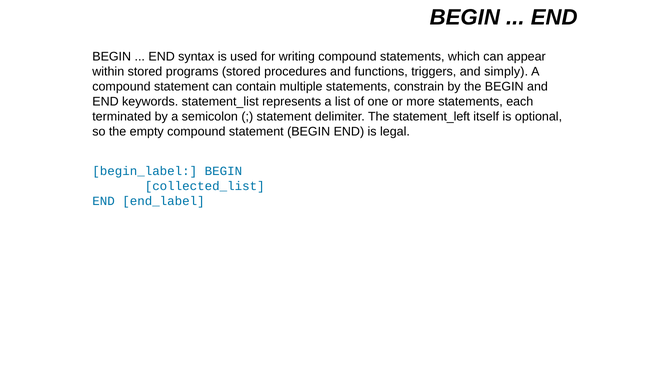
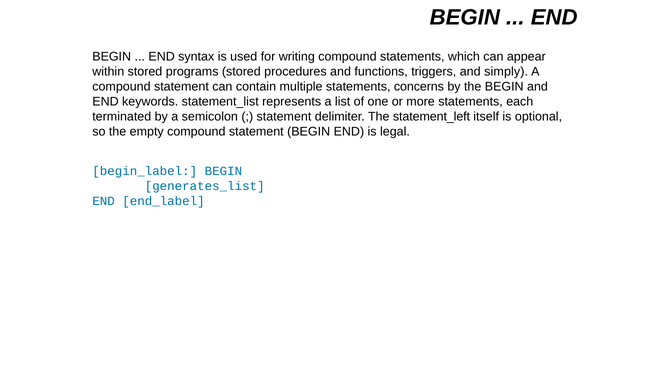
constrain: constrain -> concerns
collected_list: collected_list -> generates_list
